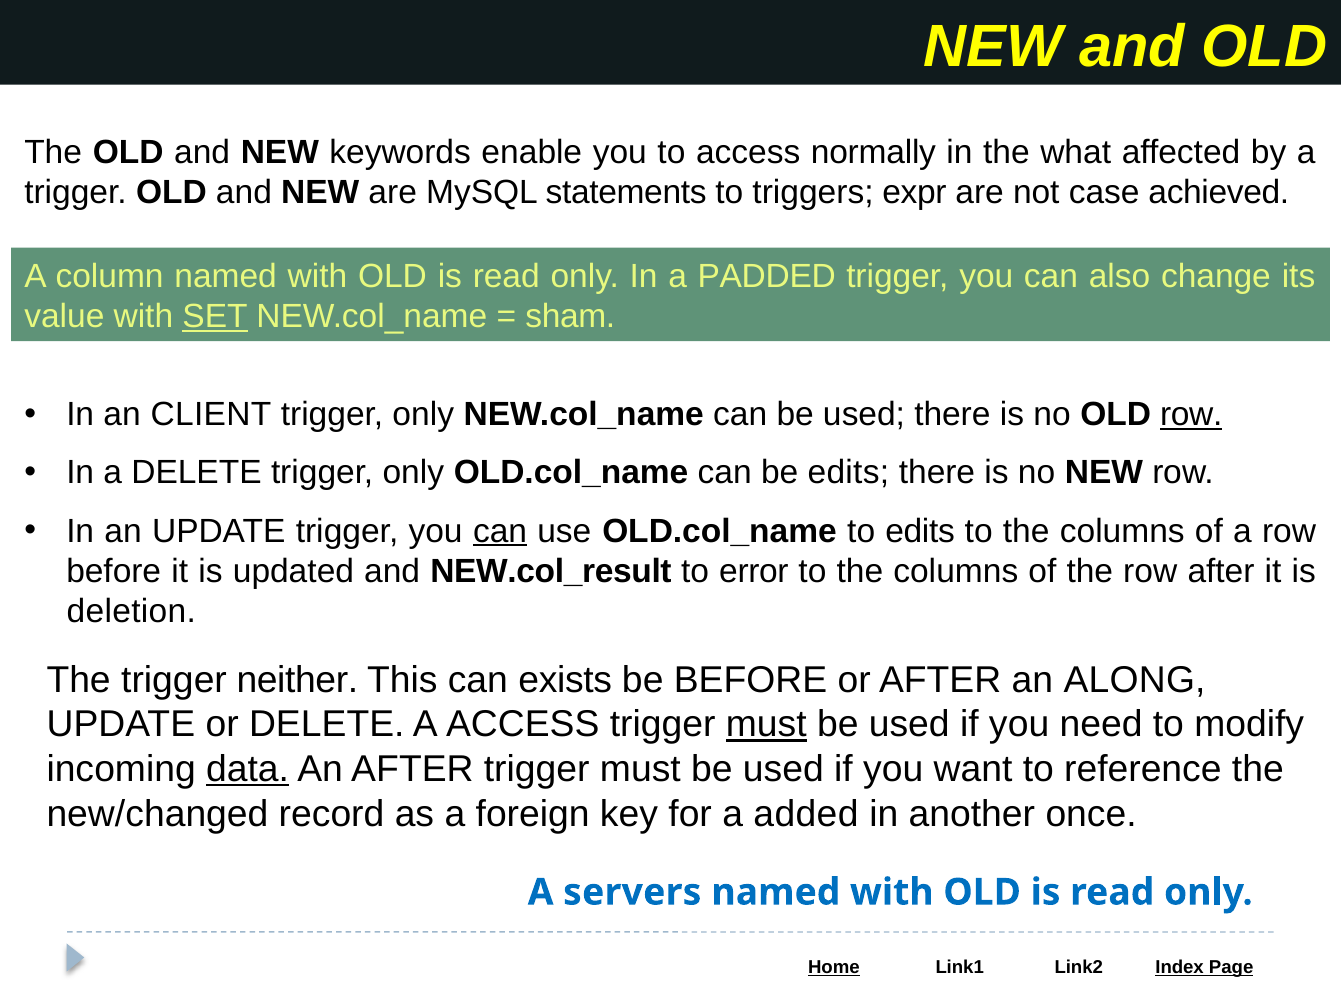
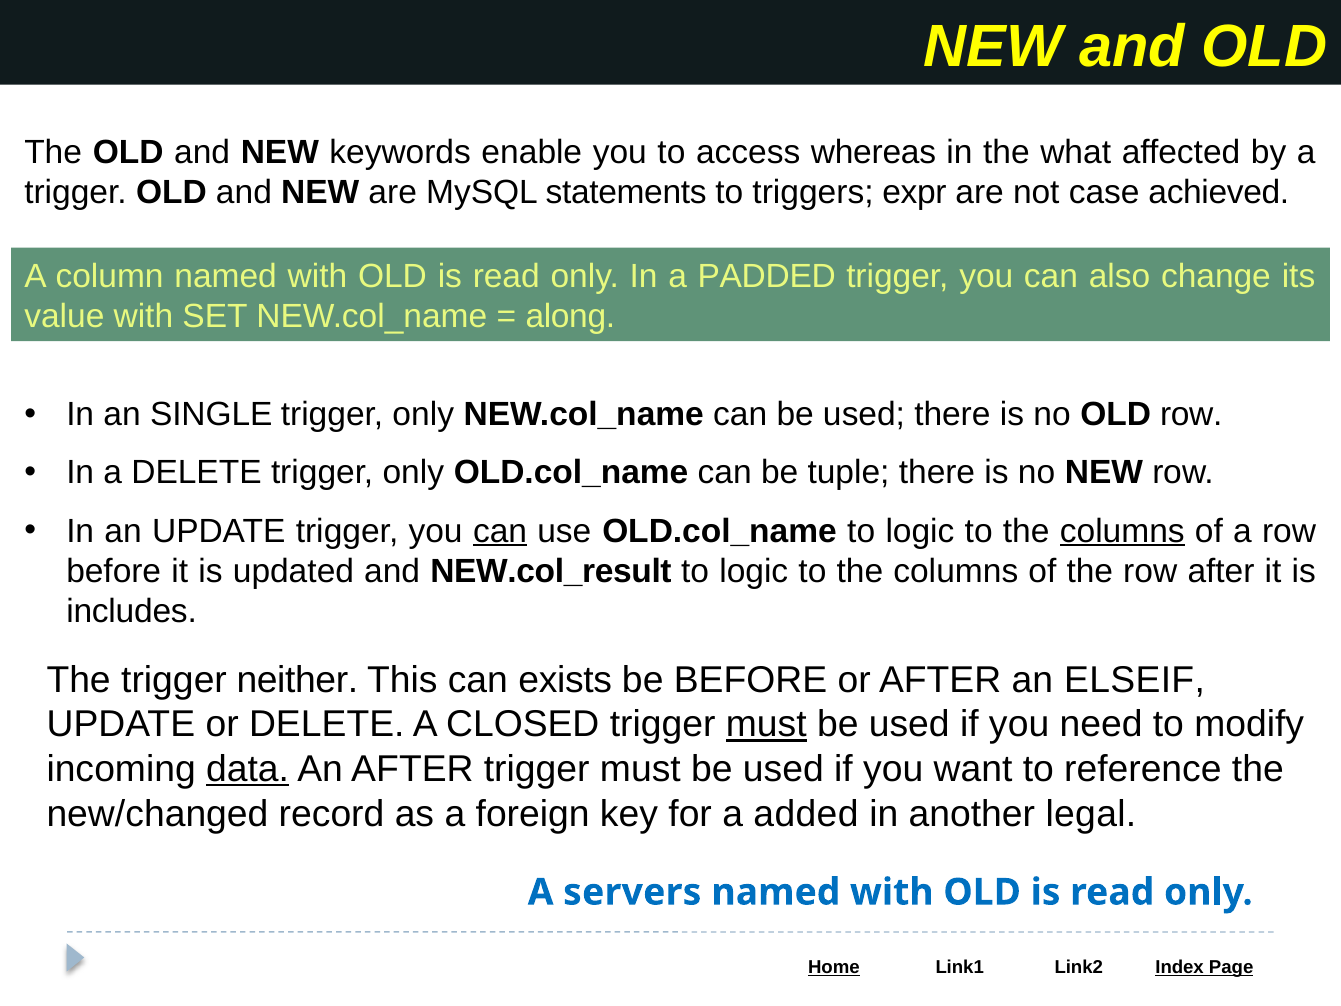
normally: normally -> whereas
SET underline: present -> none
sham: sham -> along
CLIENT: CLIENT -> SINGLE
row at (1191, 415) underline: present -> none
be edits: edits -> tuple
OLD.col_name to edits: edits -> logic
columns at (1122, 531) underline: none -> present
error at (754, 571): error -> logic
deletion: deletion -> includes
ALONG: ALONG -> ELSEIF
A ACCESS: ACCESS -> CLOSED
once: once -> legal
